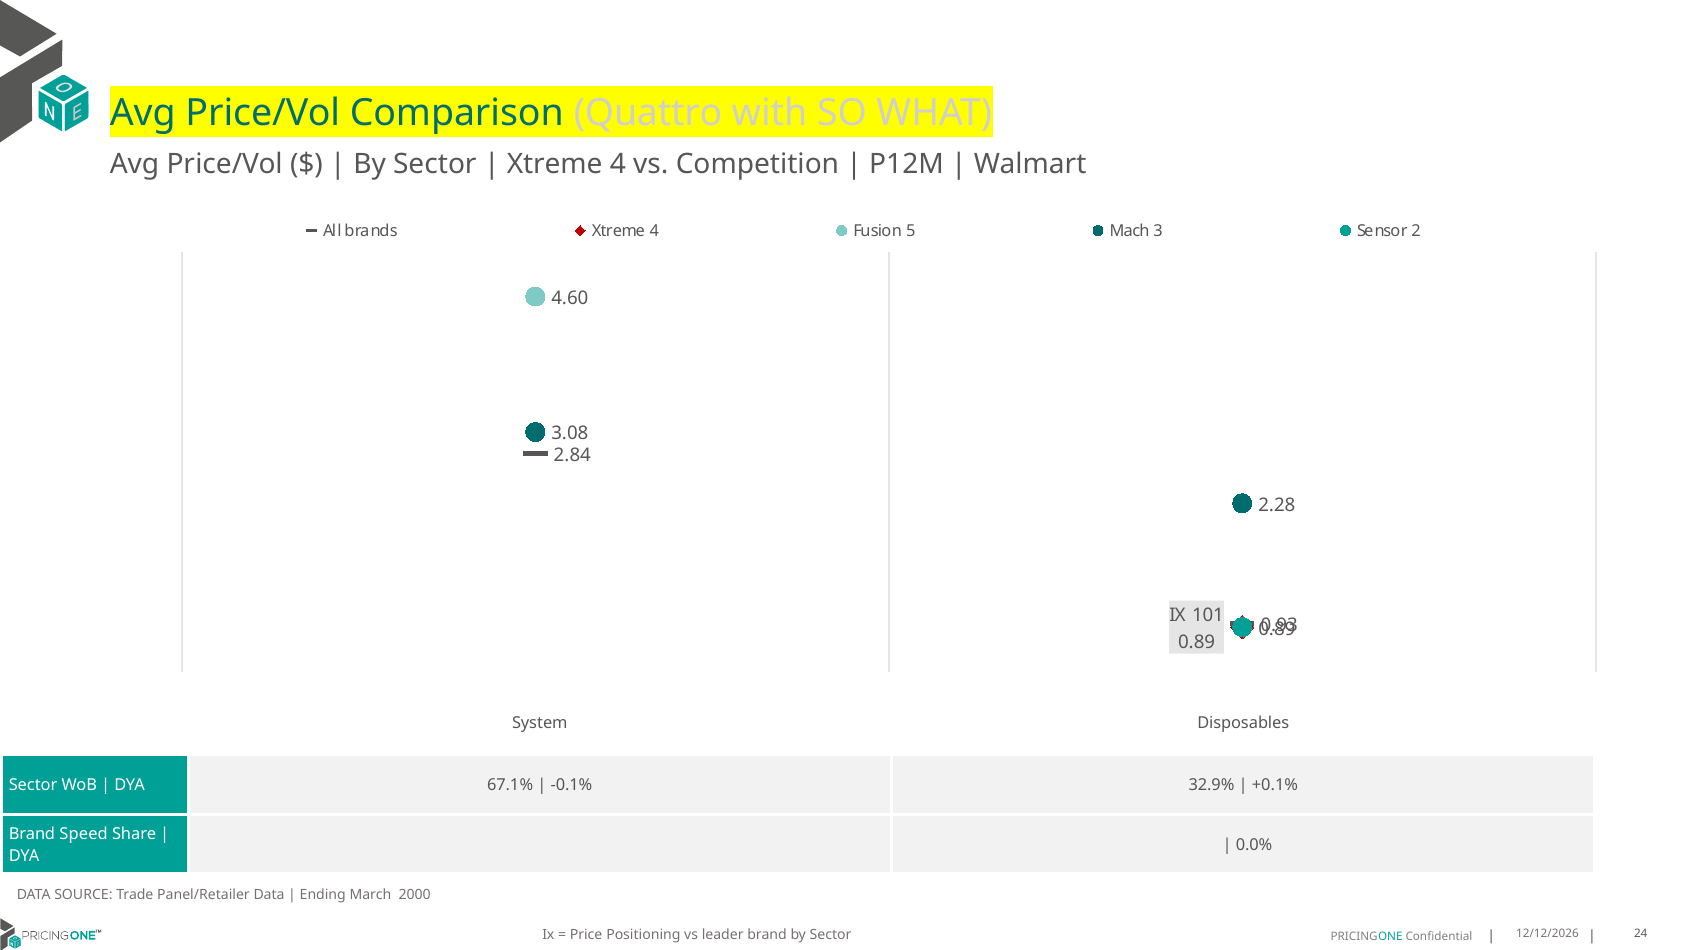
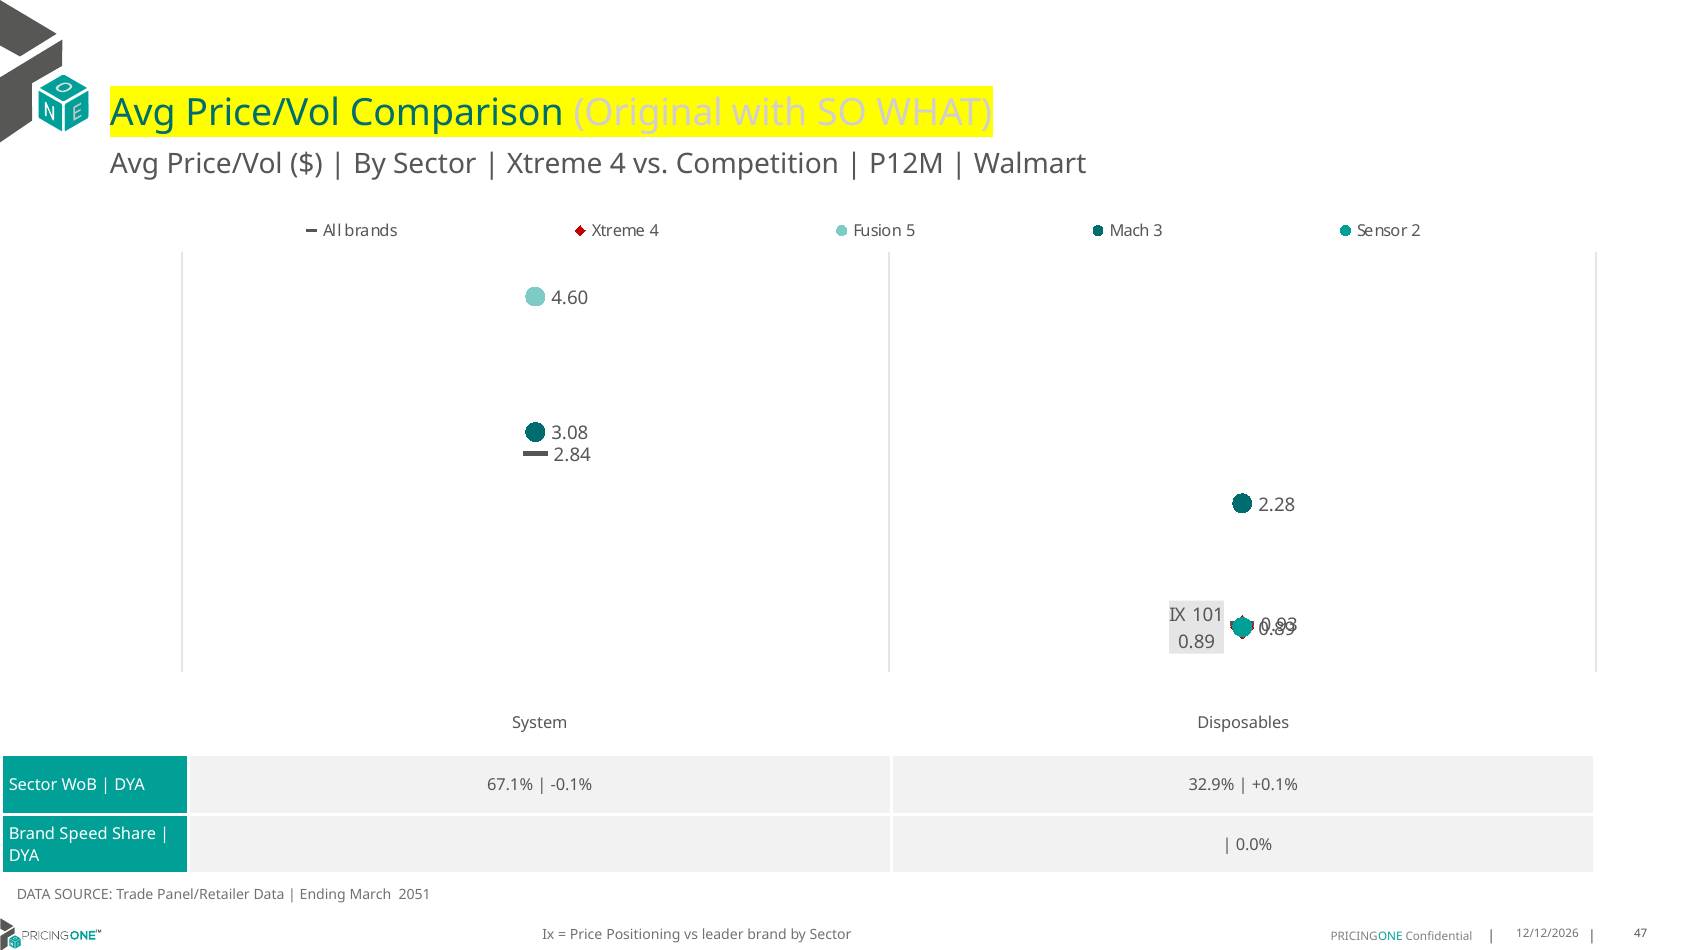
Quattro: Quattro -> Original
2000: 2000 -> 2051
24: 24 -> 47
